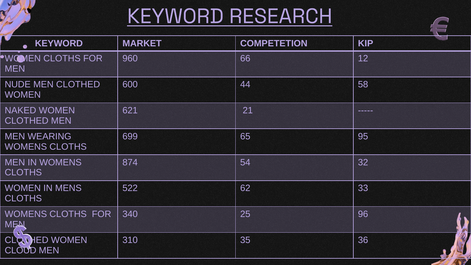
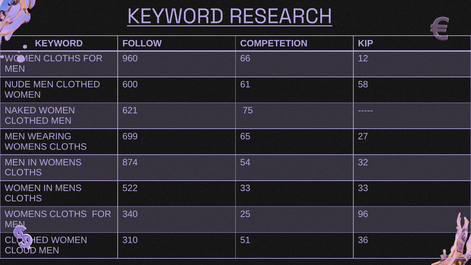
MARKET: MARKET -> FOLLOW
44: 44 -> 61
21: 21 -> 75
95: 95 -> 27
522 62: 62 -> 33
35: 35 -> 51
